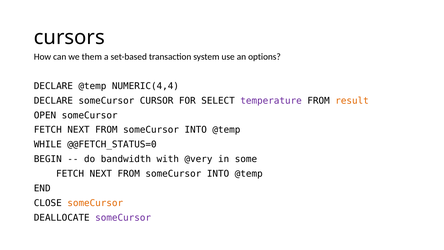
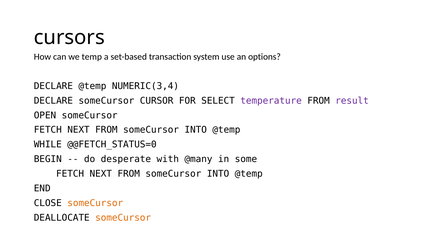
them: them -> temp
NUMERIC(4,4: NUMERIC(4,4 -> NUMERIC(3,4
result colour: orange -> purple
bandwidth: bandwidth -> desperate
@very: @very -> @many
someCursor at (123, 217) colour: purple -> orange
